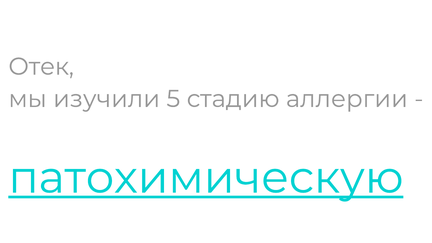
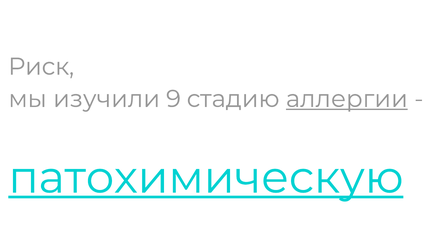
Отек: Отек -> Риск
5: 5 -> 9
аллергии underline: none -> present
